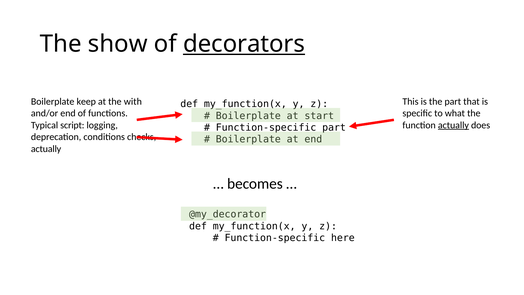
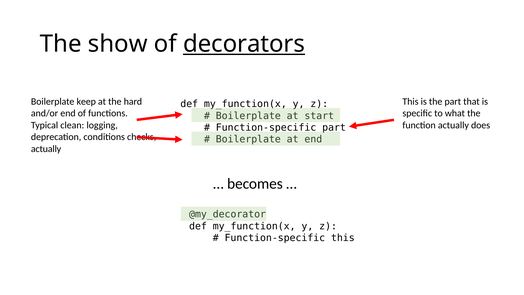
with: with -> hard
script: script -> clean
actually at (453, 125) underline: present -> none
Function-specific here: here -> this
